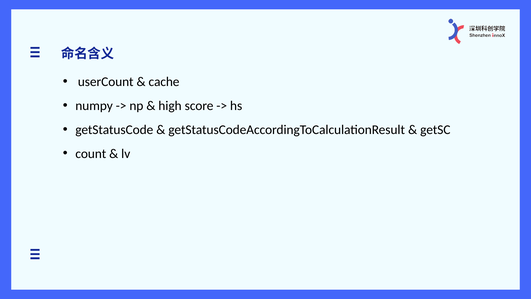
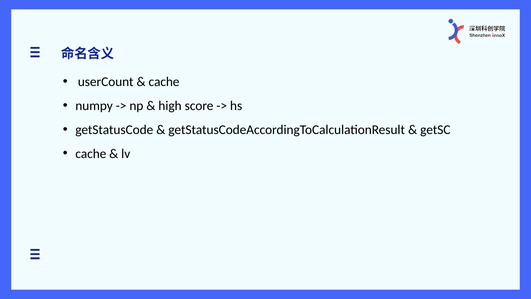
count at (91, 153): count -> cache
